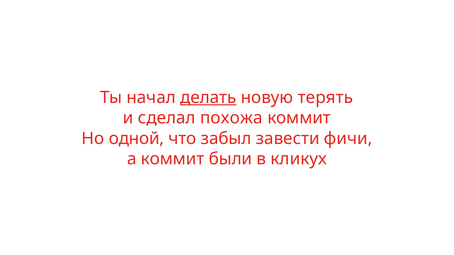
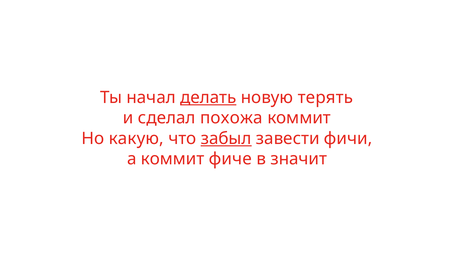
одной: одной -> какую
забыл underline: none -> present
были: были -> фиче
кликух: кликух -> значит
